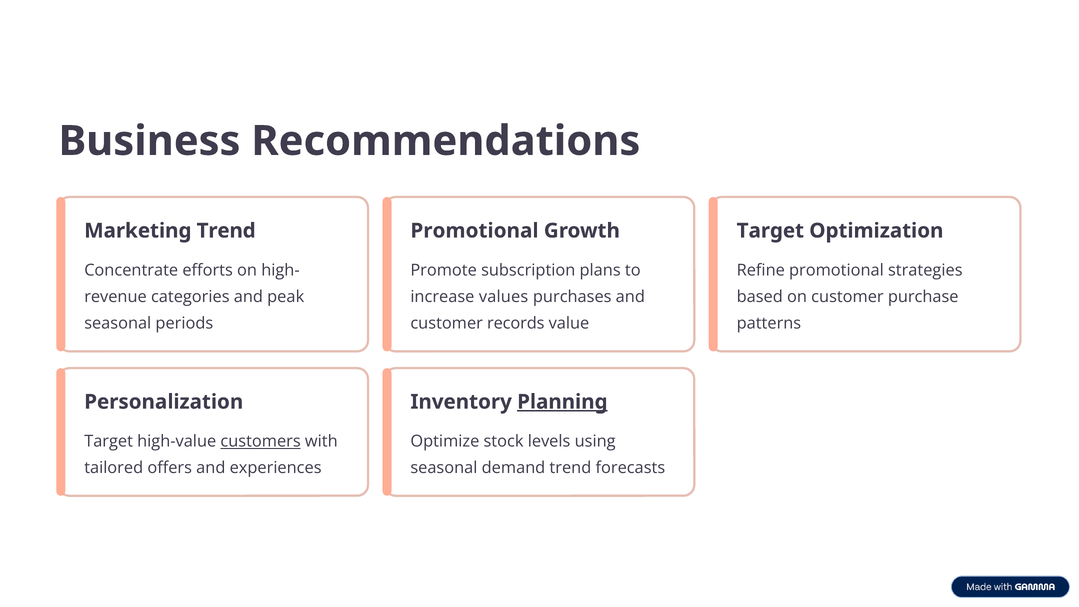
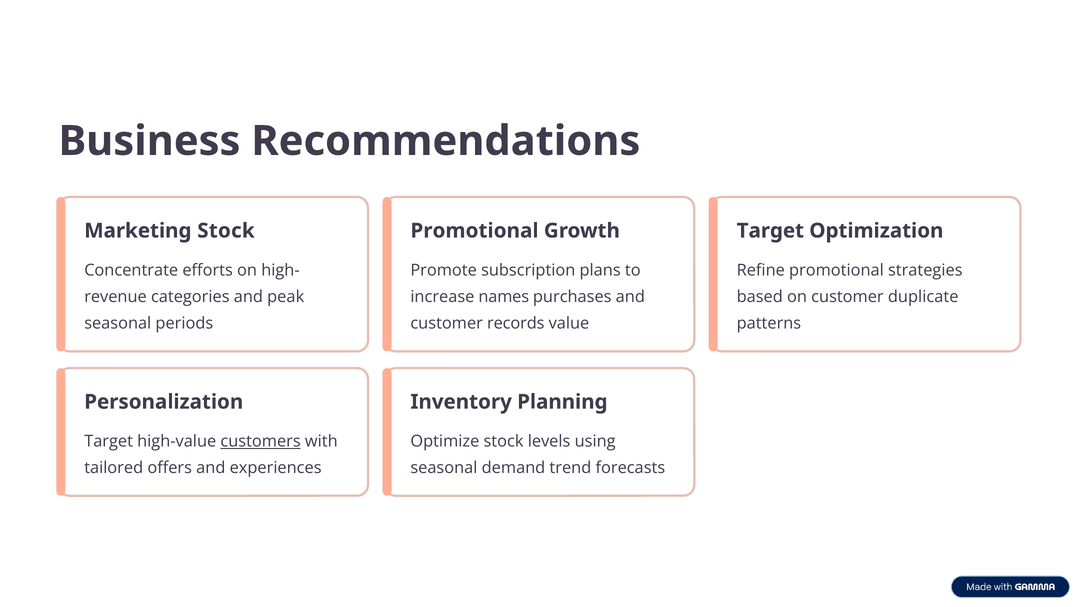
Marketing Trend: Trend -> Stock
values: values -> names
purchase: purchase -> duplicate
Planning underline: present -> none
